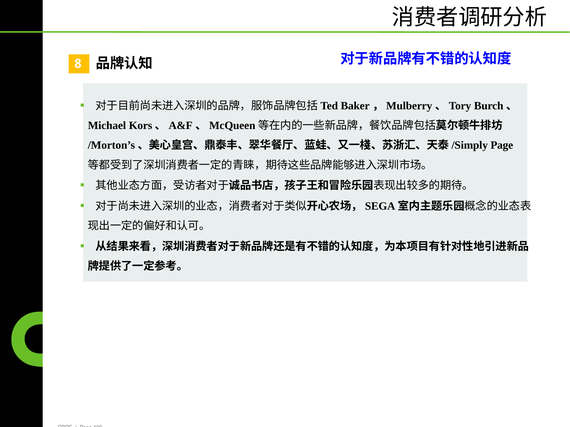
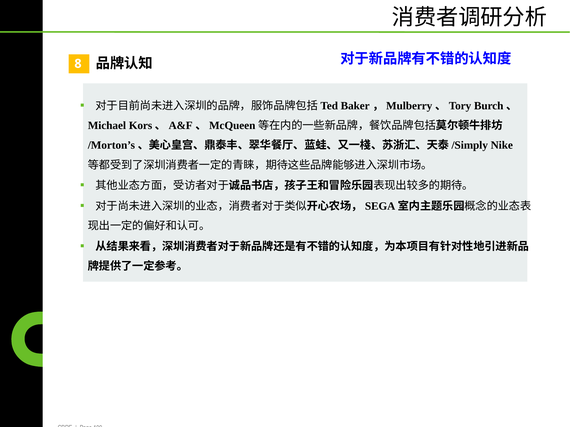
Page at (502, 145): Page -> Nike
